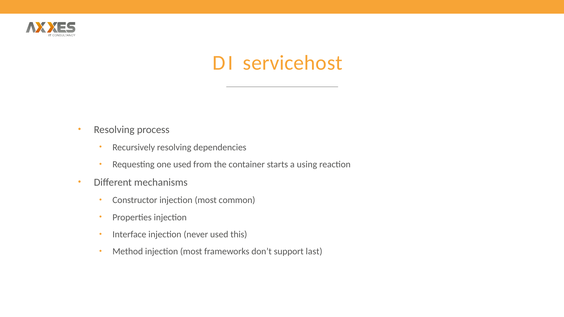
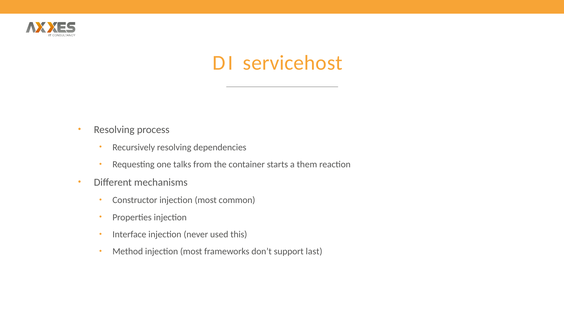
one used: used -> talks
using: using -> them
